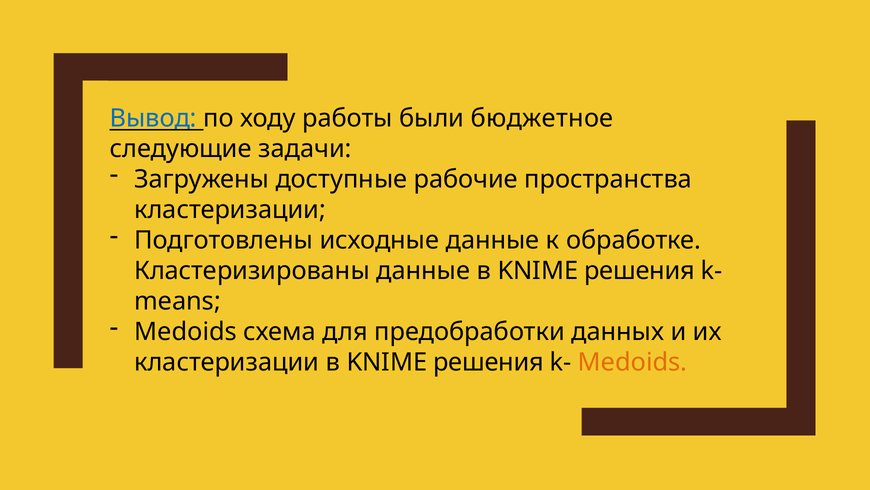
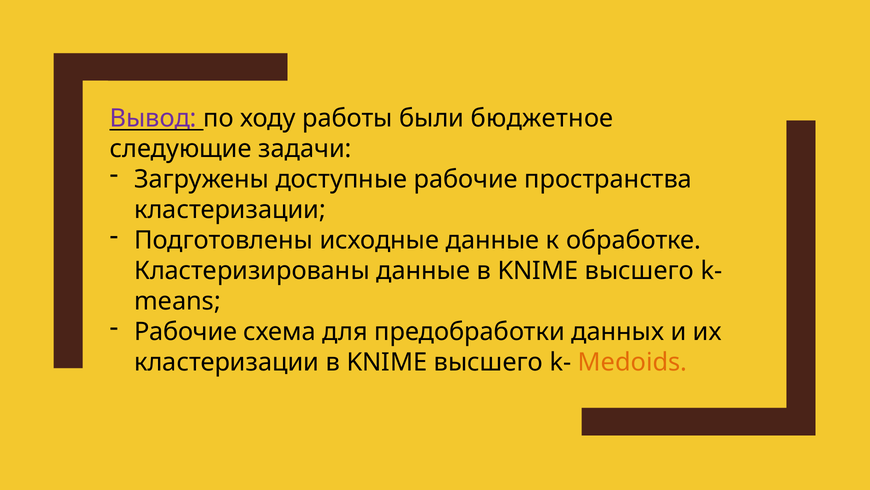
Вывод colour: blue -> purple
данные в KNIME решения: решения -> высшего
Medoids at (186, 331): Medoids -> Рабочие
кластеризации в KNIME решения: решения -> высшего
